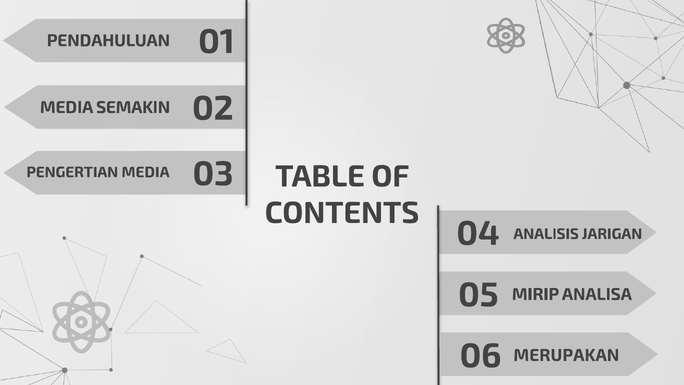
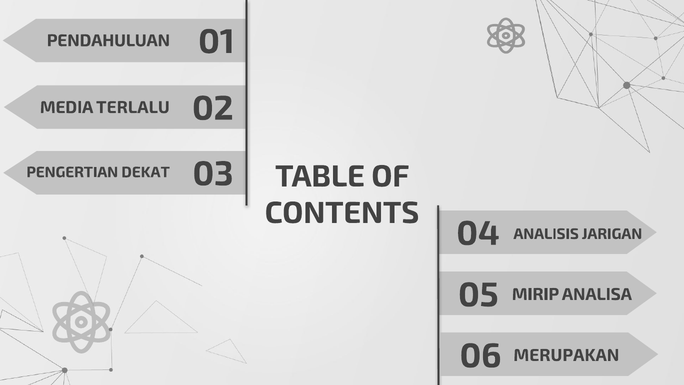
SEMAKIN: SEMAKIN -> TERLALU
PENGERTIAN MEDIA: MEDIA -> DEKAT
